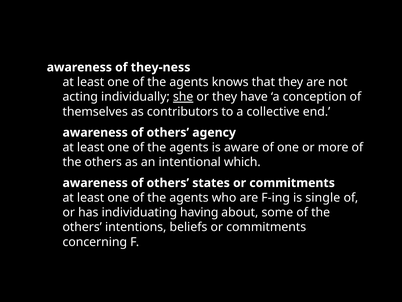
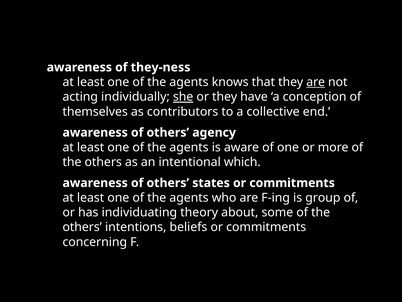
are at (316, 82) underline: none -> present
single: single -> group
having: having -> theory
